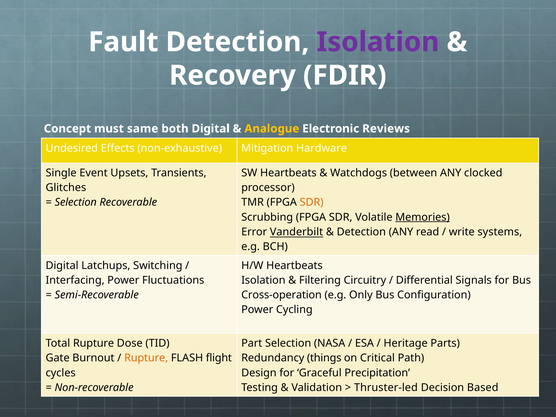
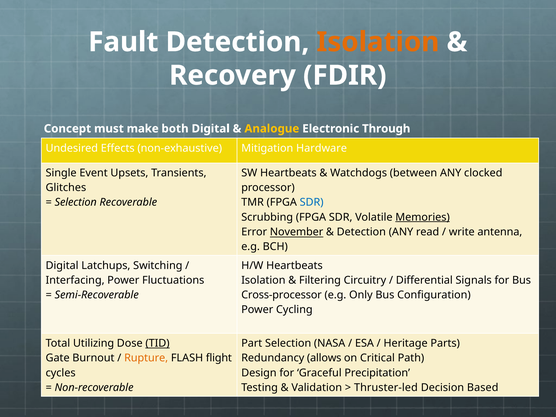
Isolation at (378, 42) colour: purple -> orange
same: same -> make
Reviews: Reviews -> Through
SDR at (312, 202) colour: orange -> blue
Vanderbilt: Vanderbilt -> November
systems: systems -> antenna
Cross-operation: Cross-operation -> Cross-processor
Total Rupture: Rupture -> Utilizing
TID underline: none -> present
things: things -> allows
